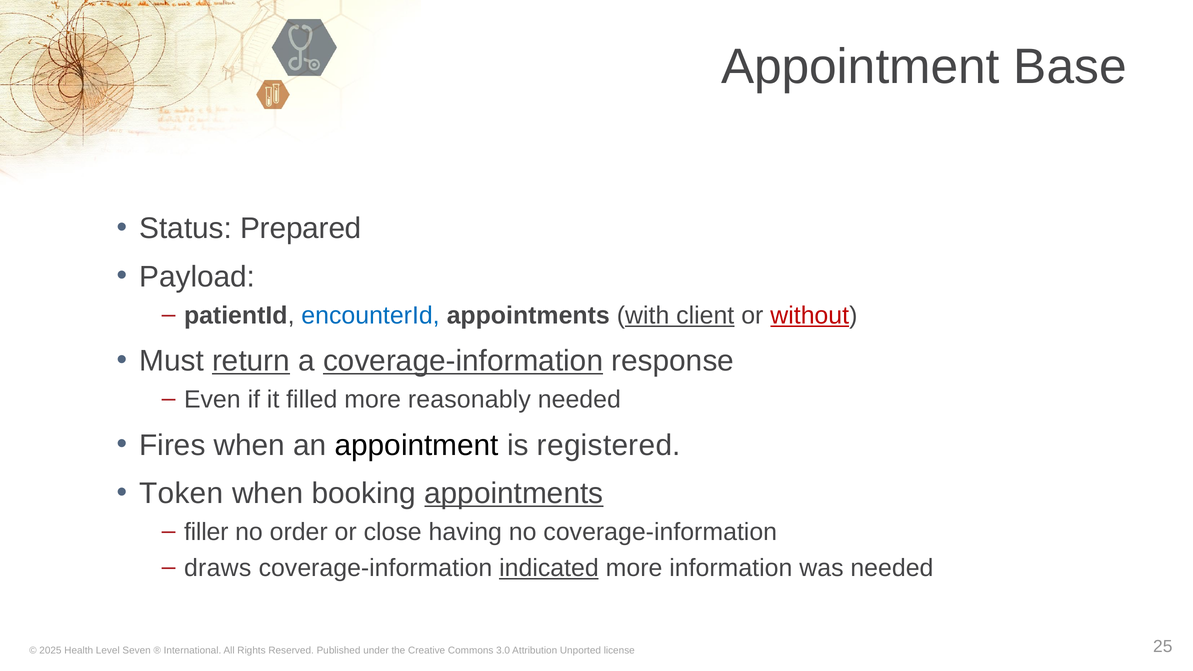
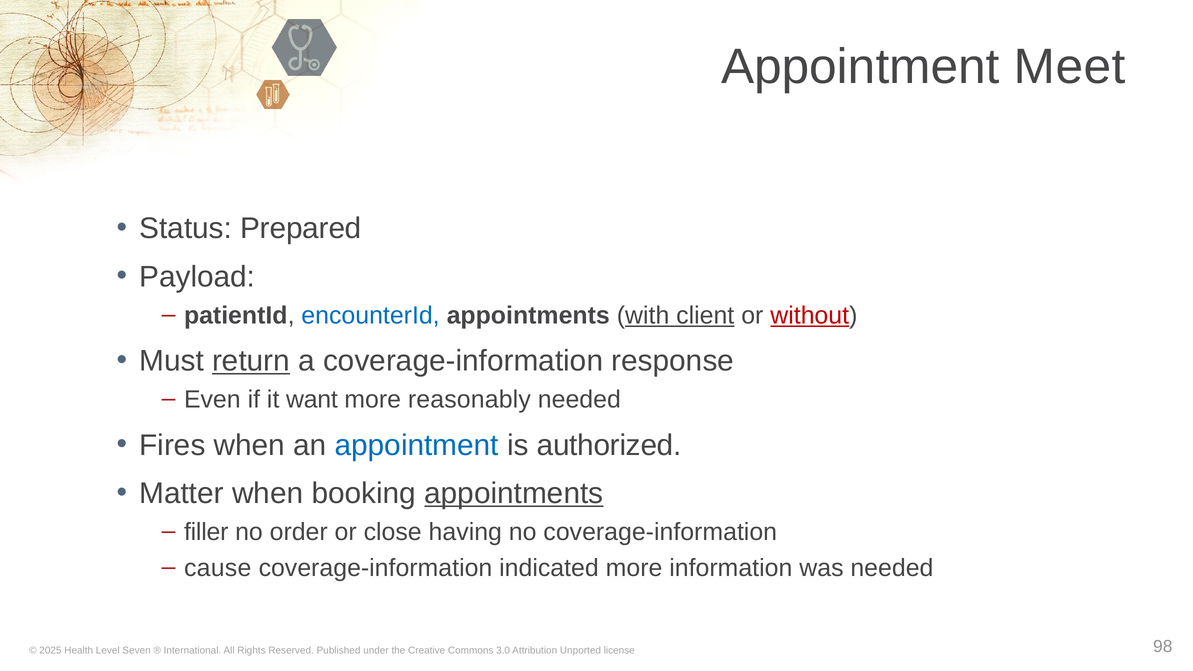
Base: Base -> Meet
coverage-information at (463, 361) underline: present -> none
filled: filled -> want
appointment at (417, 445) colour: black -> blue
registered: registered -> authorized
Token: Token -> Matter
draws: draws -> cause
indicated underline: present -> none
25: 25 -> 98
